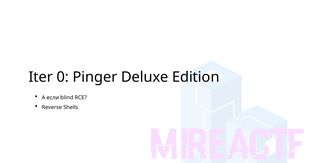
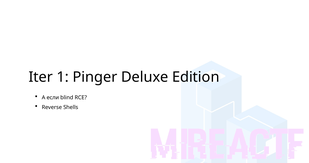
0: 0 -> 1
